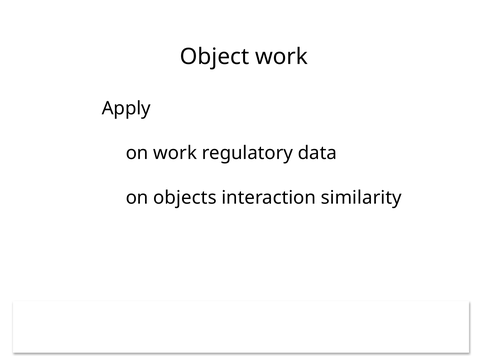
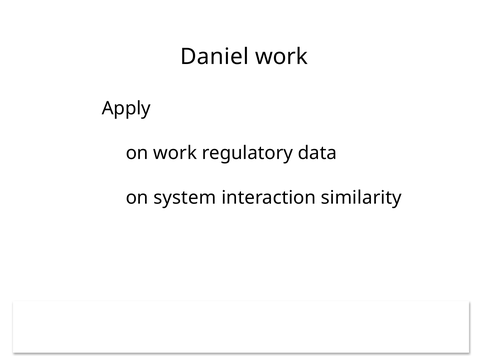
Object: Object -> Daniel
objects: objects -> system
